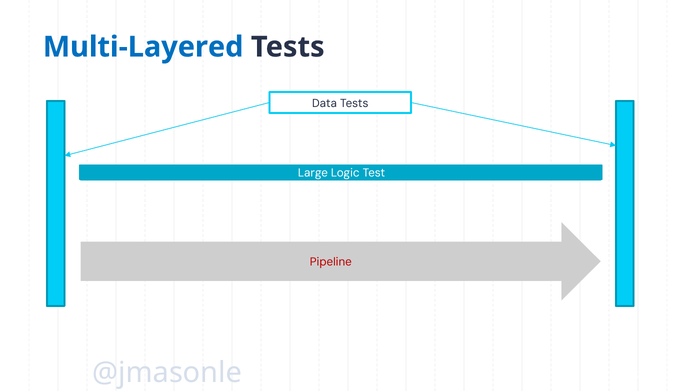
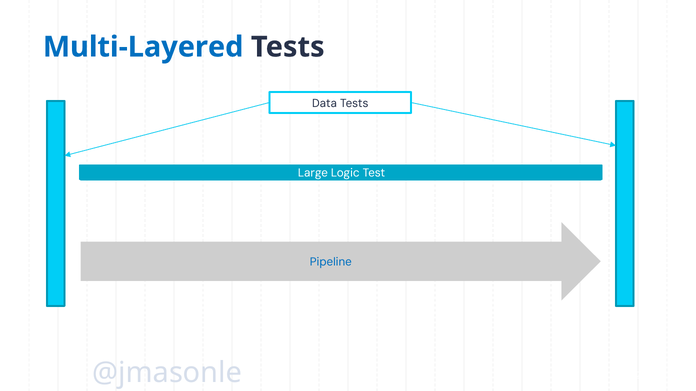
Pipeline colour: red -> blue
